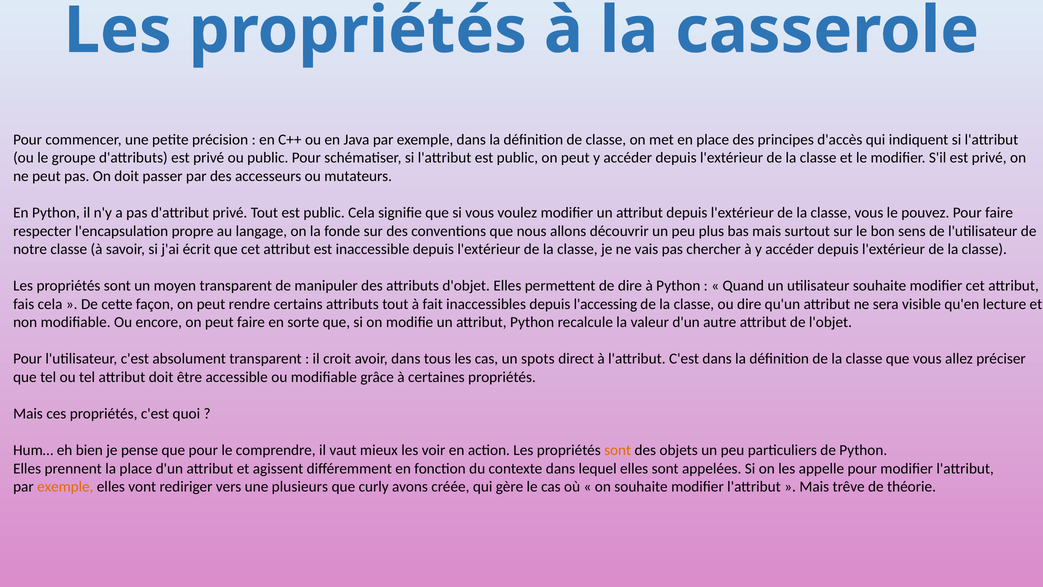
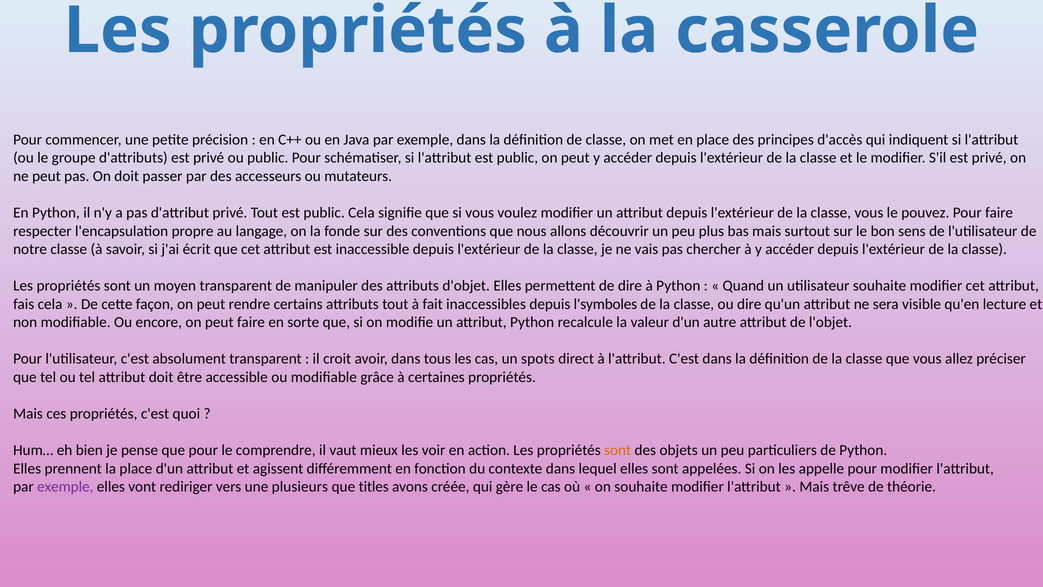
l'accessing: l'accessing -> l'symboles
exemple at (65, 487) colour: orange -> purple
curly: curly -> titles
